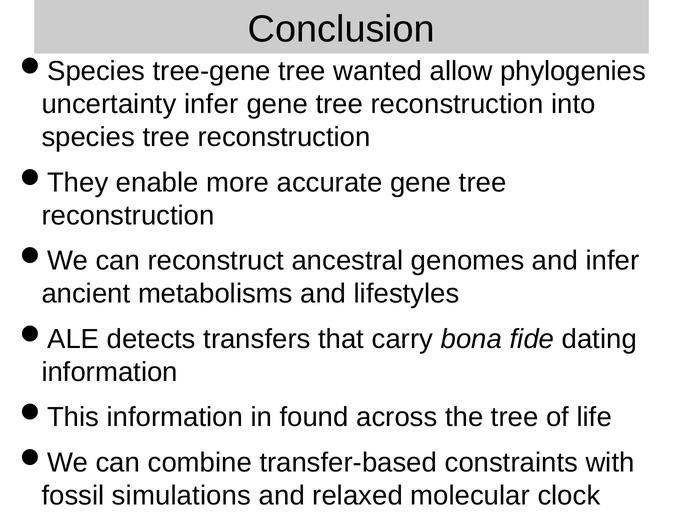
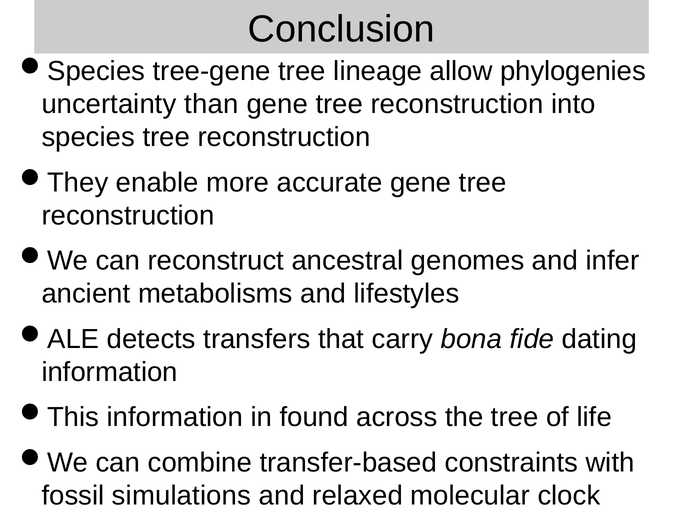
wanted: wanted -> lineage
uncertainty infer: infer -> than
